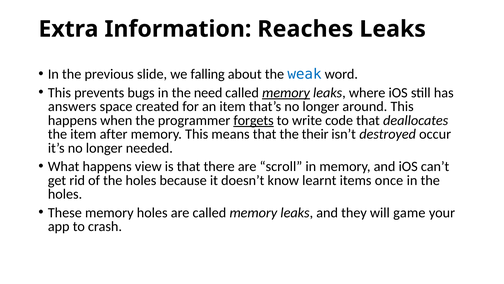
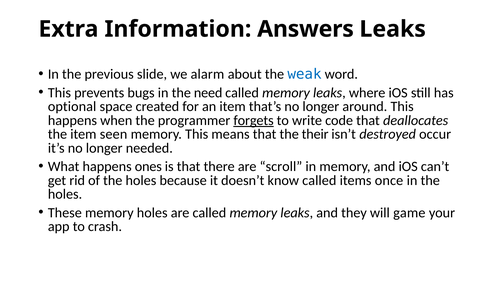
Reaches: Reaches -> Answers
falling: falling -> alarm
memory at (286, 93) underline: present -> none
answers: answers -> optional
after: after -> seen
view: view -> ones
know learnt: learnt -> called
